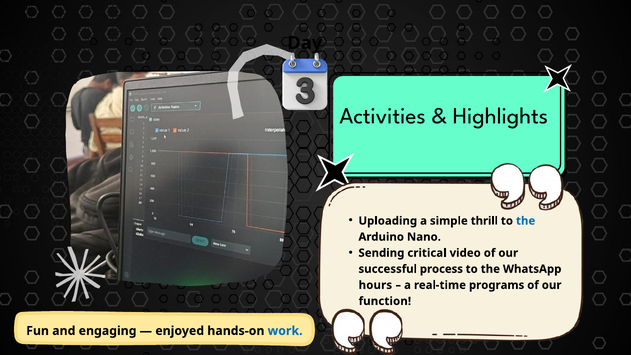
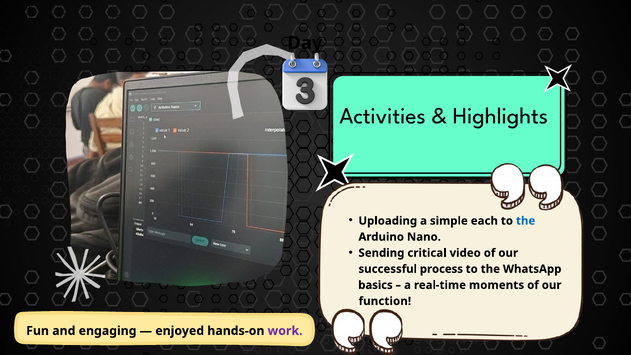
thrill: thrill -> each
hours: hours -> basics
programs: programs -> moments
work colour: blue -> purple
